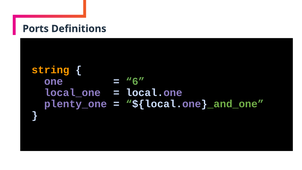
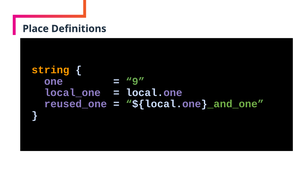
Ports: Ports -> Place
6: 6 -> 9
plenty_one: plenty_one -> reused_one
